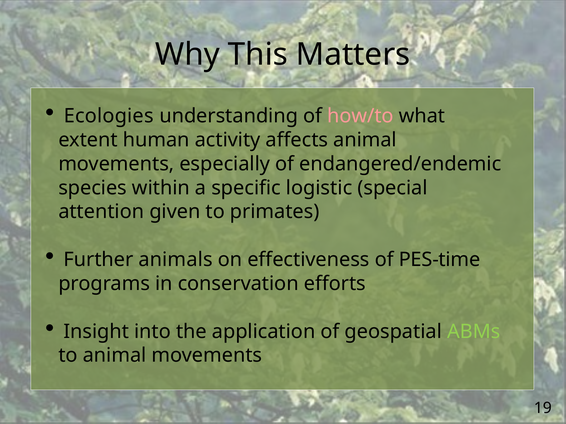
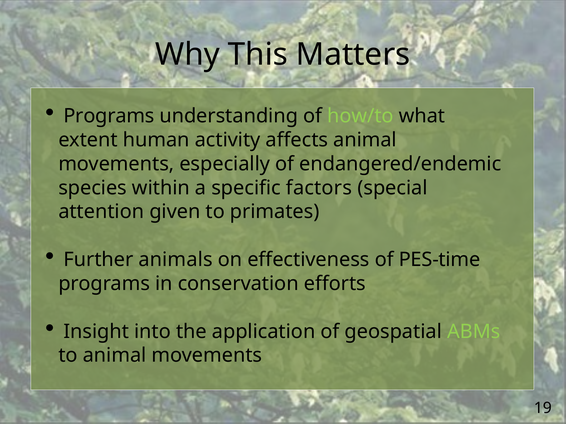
Ecologies at (109, 116): Ecologies -> Programs
how/to colour: pink -> light green
logistic: logistic -> factors
